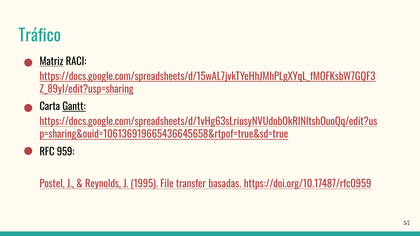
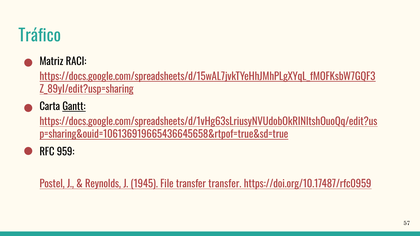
Matriz underline: present -> none
1995: 1995 -> 1945
transfer basadas: basadas -> transfer
